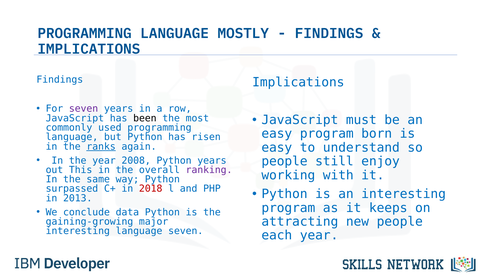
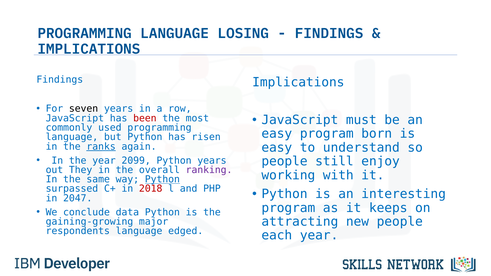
MOSTLY: MOSTLY -> LOSING
seven at (84, 109) colour: purple -> black
been colour: black -> red
2008: 2008 -> 2099
This: This -> They
Python at (162, 179) underline: none -> present
2013: 2013 -> 2047
interesting at (78, 231): interesting -> respondents
language seven: seven -> edged
